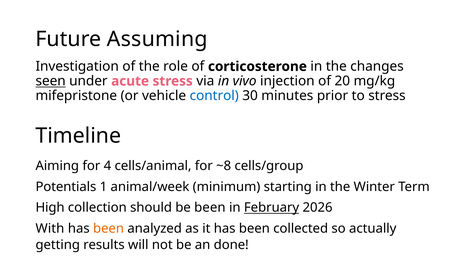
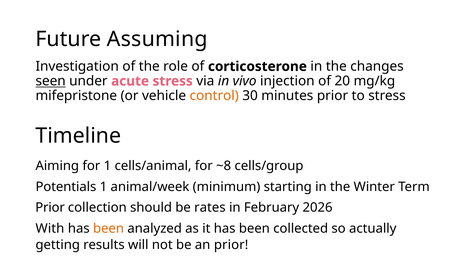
control colour: blue -> orange
for 4: 4 -> 1
High at (50, 208): High -> Prior
be been: been -> rates
February underline: present -> none
an done: done -> prior
